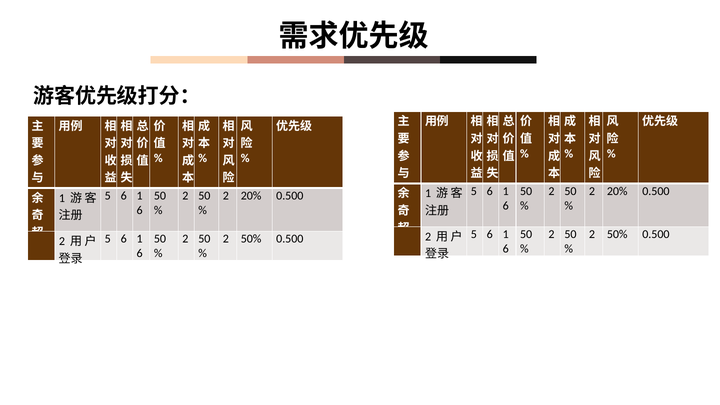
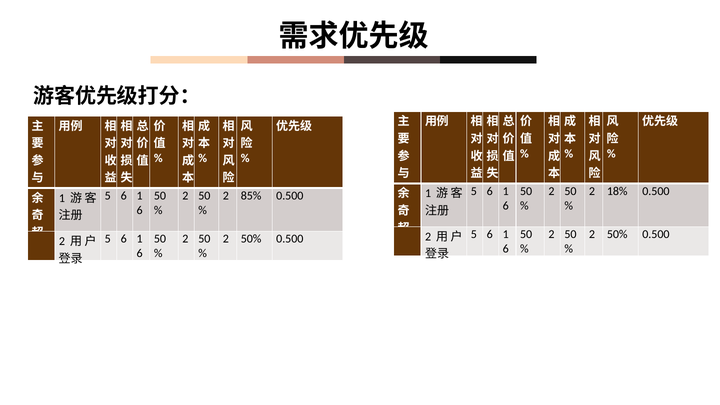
20% at (617, 191): 20% -> 18%
20% at (251, 196): 20% -> 85%
